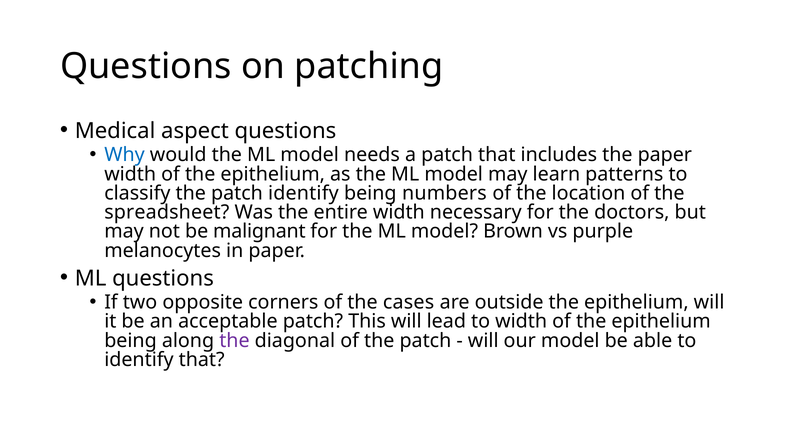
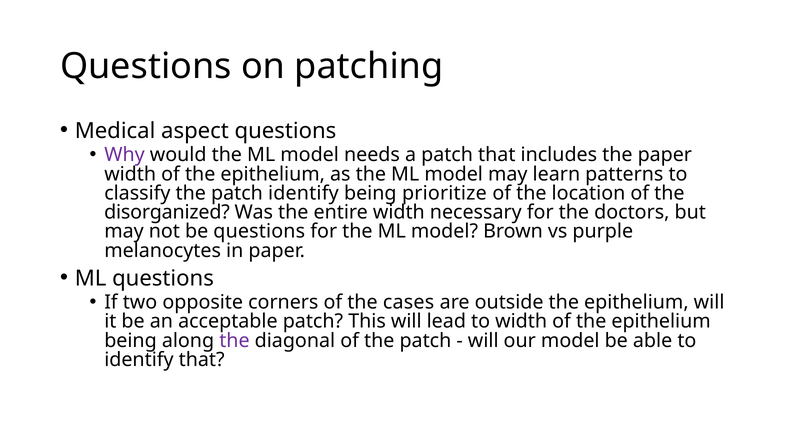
Why colour: blue -> purple
numbers: numbers -> prioritize
spreadsheet: spreadsheet -> disorganized
be malignant: malignant -> questions
